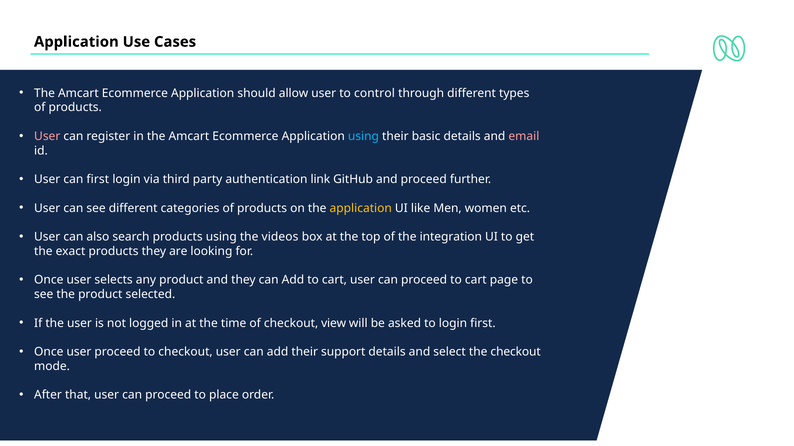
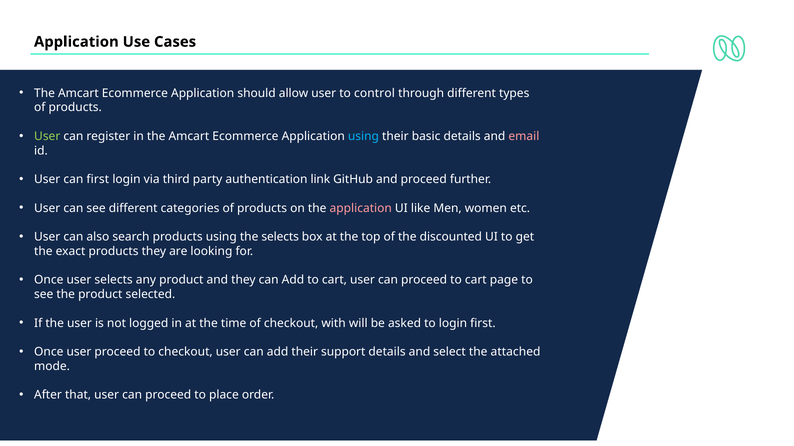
User at (47, 136) colour: pink -> light green
application at (361, 208) colour: yellow -> pink
the videos: videos -> selects
integration: integration -> discounted
view: view -> with
the checkout: checkout -> attached
